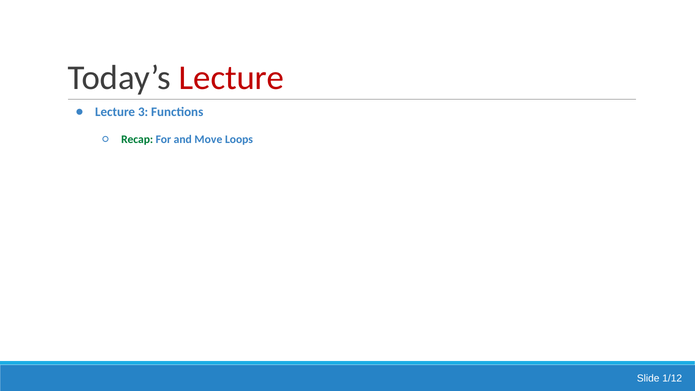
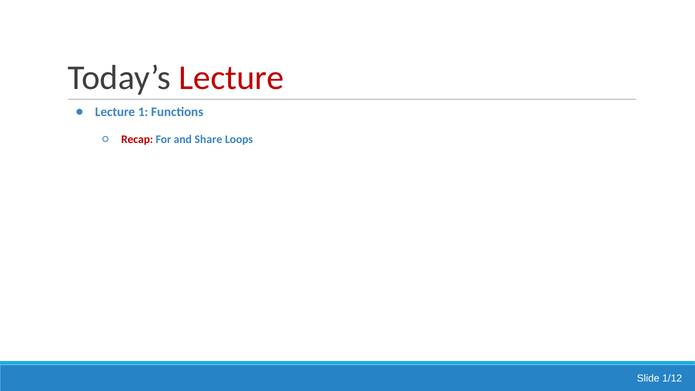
3: 3 -> 1
Recap colour: green -> red
Move: Move -> Share
